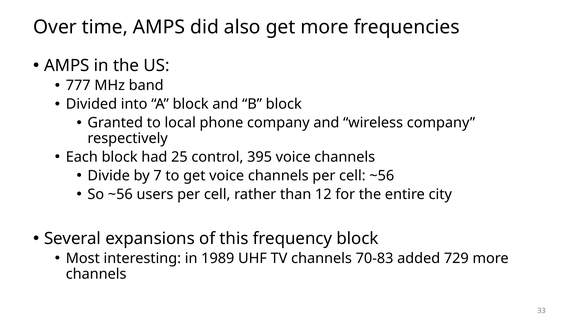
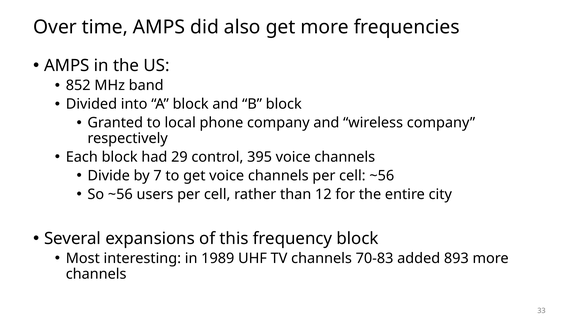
777: 777 -> 852
25: 25 -> 29
729: 729 -> 893
